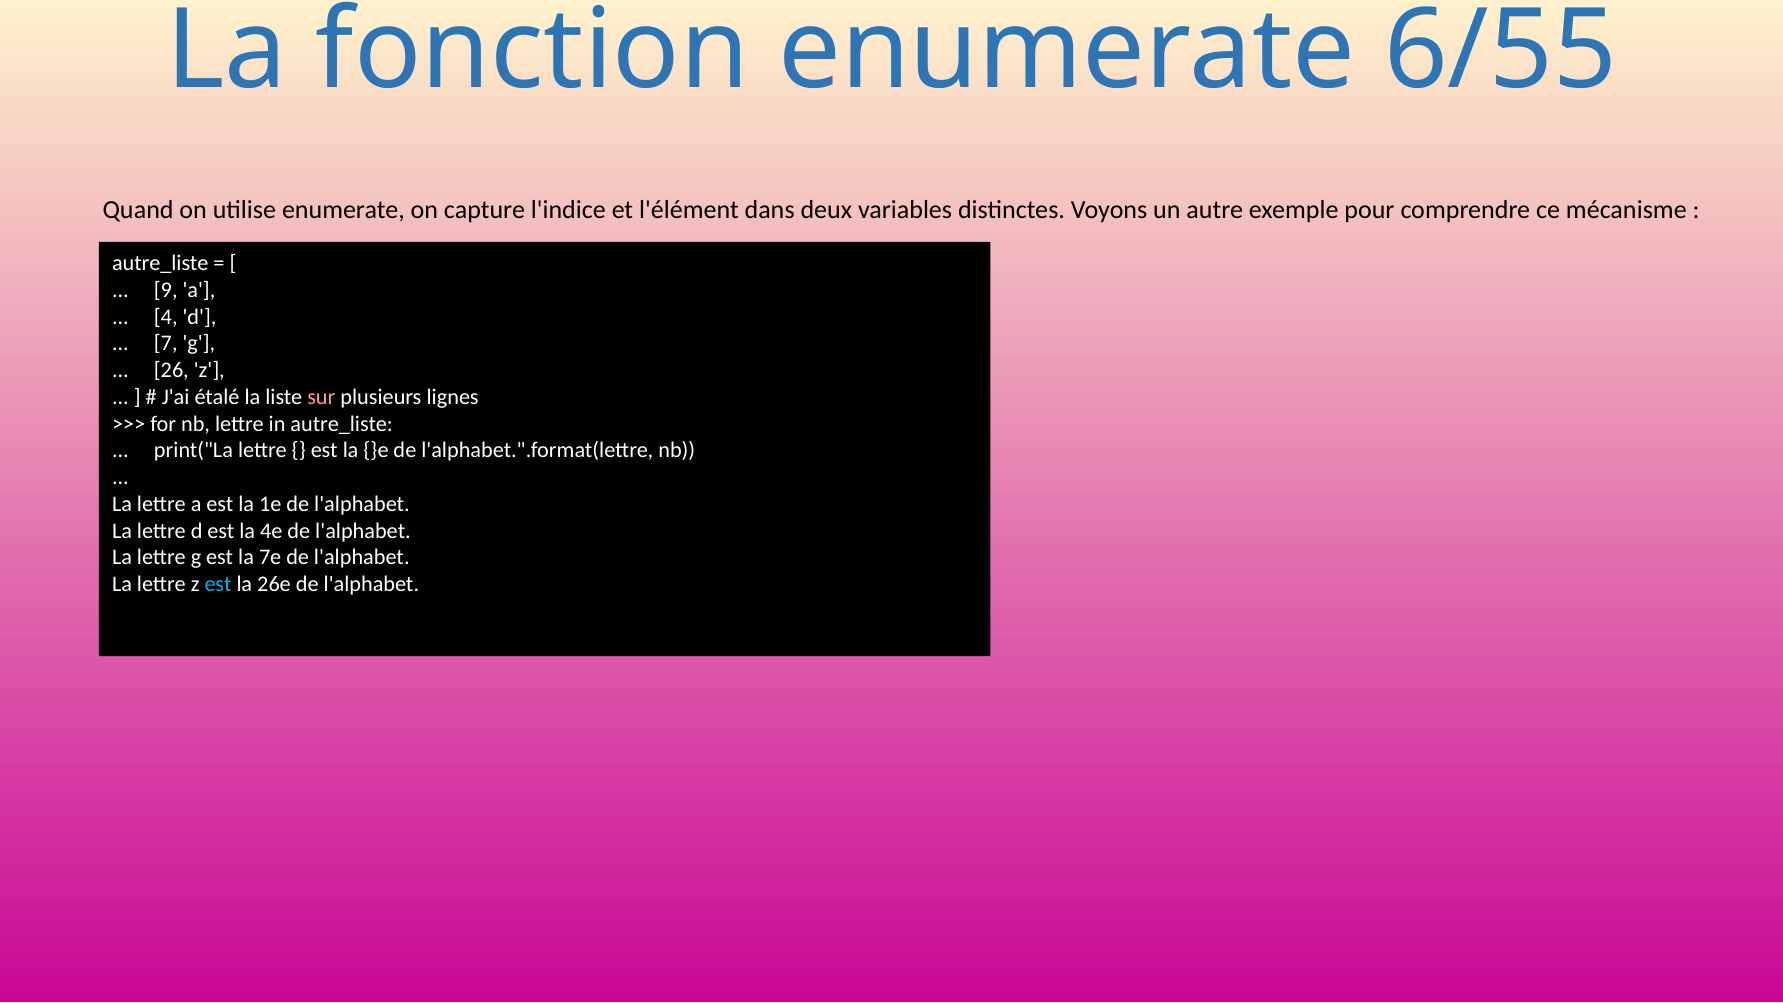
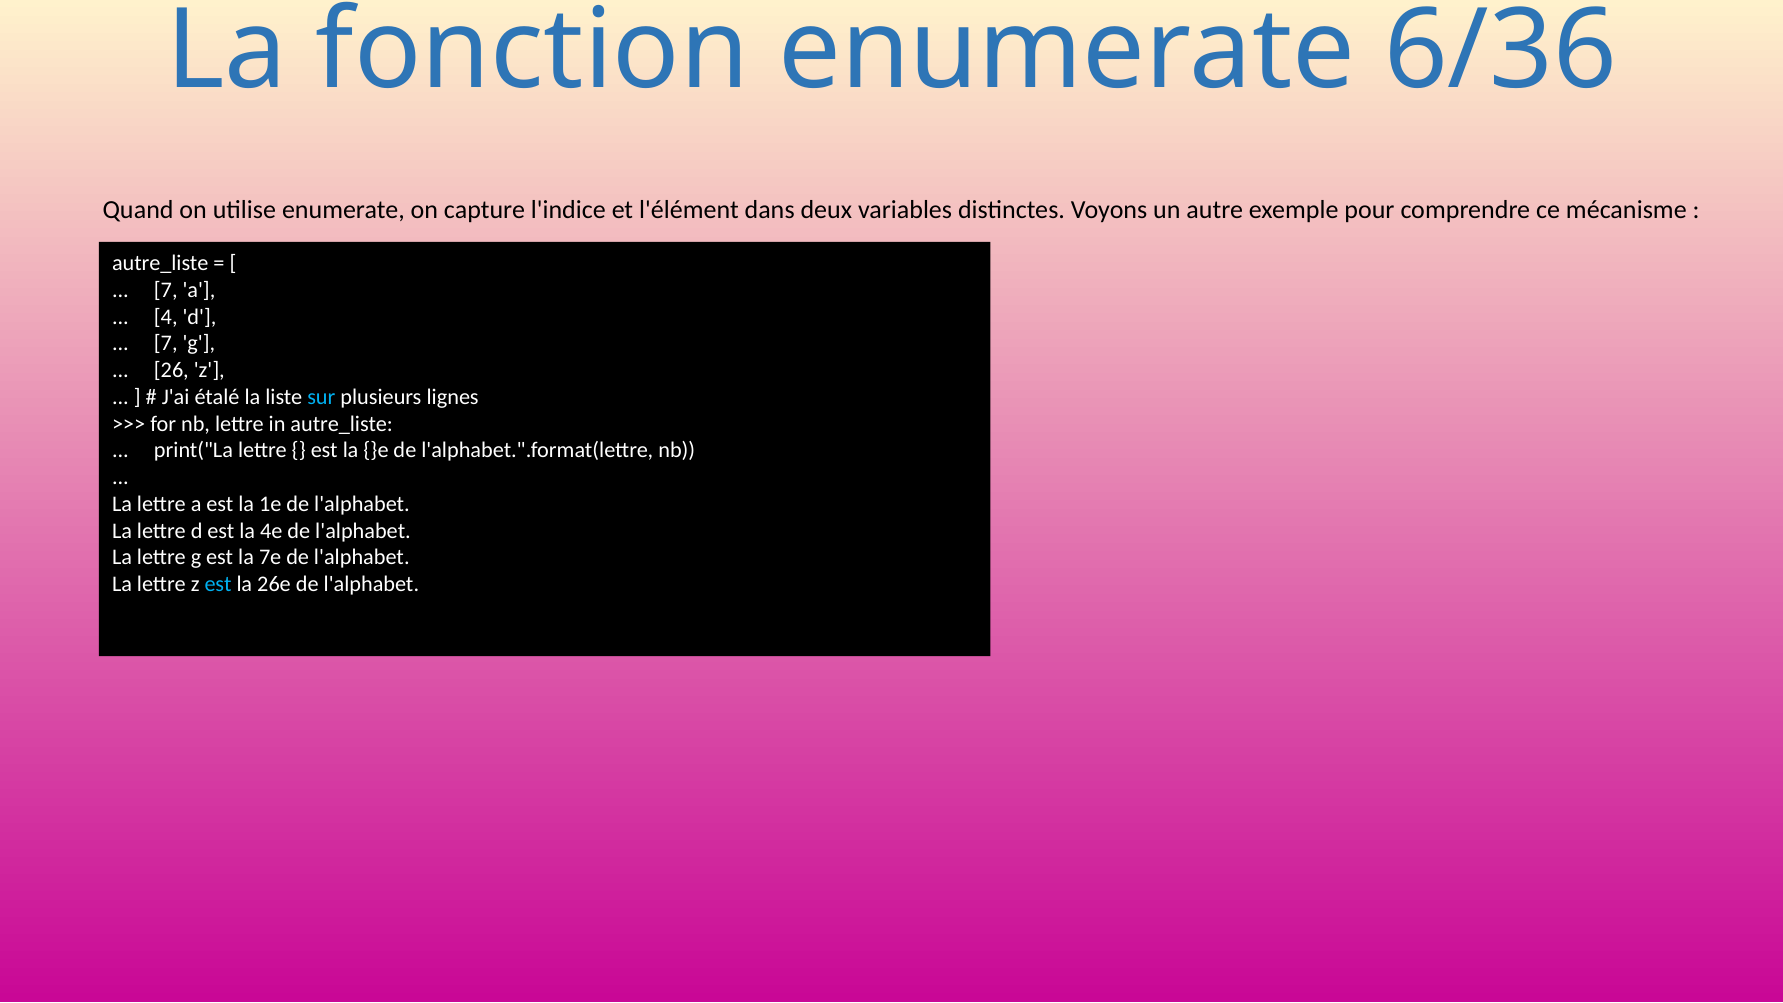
6/55: 6/55 -> 6/36
9 at (166, 290): 9 -> 7
sur colour: pink -> light blue
